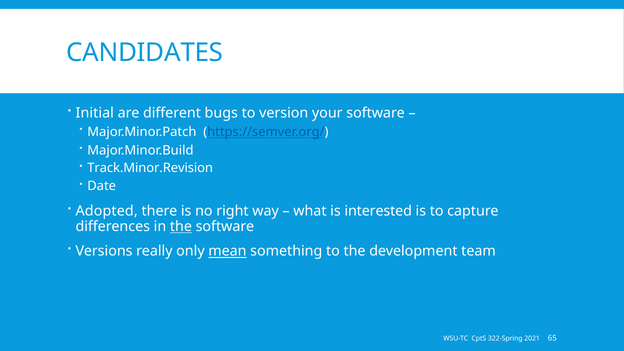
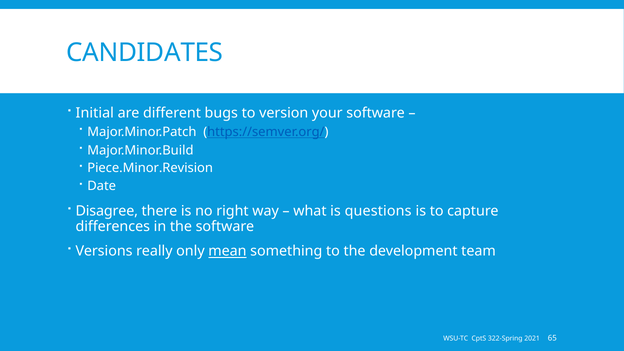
Track.Minor.Revision: Track.Minor.Revision -> Piece.Minor.Revision
Adopted: Adopted -> Disagree
interested: interested -> questions
the at (181, 227) underline: present -> none
